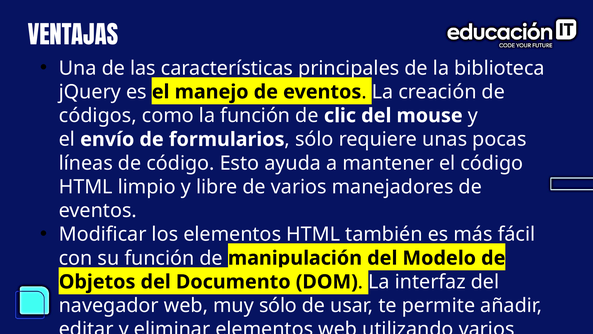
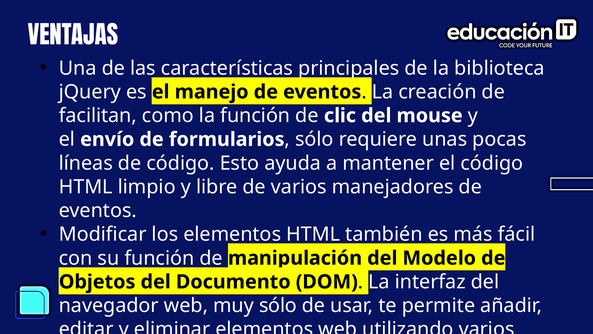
códigos: códigos -> facilitan
